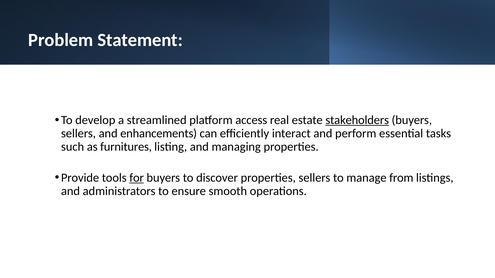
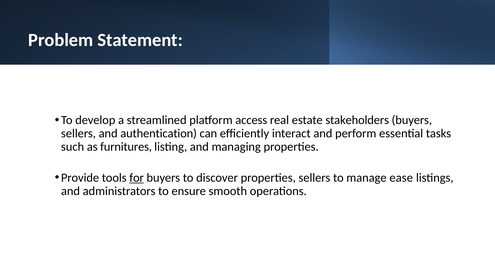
stakeholders underline: present -> none
enhancements: enhancements -> authentication
from: from -> ease
